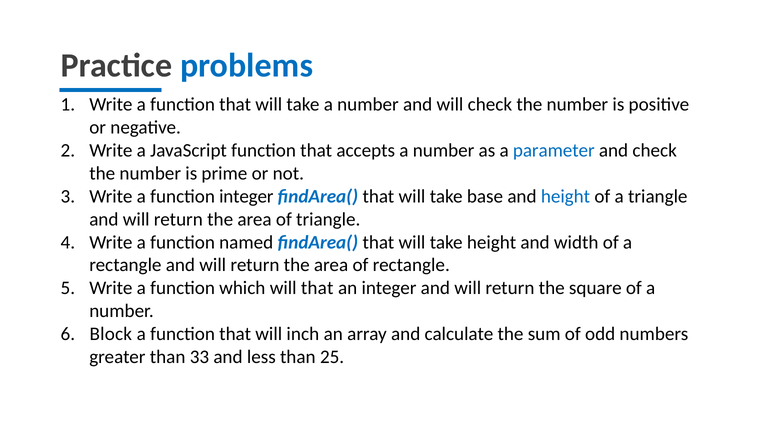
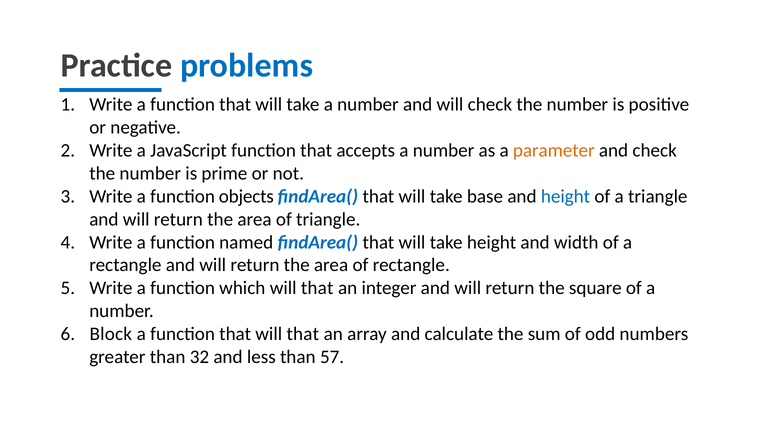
parameter colour: blue -> orange
function integer: integer -> objects
that will inch: inch -> that
33: 33 -> 32
25: 25 -> 57
